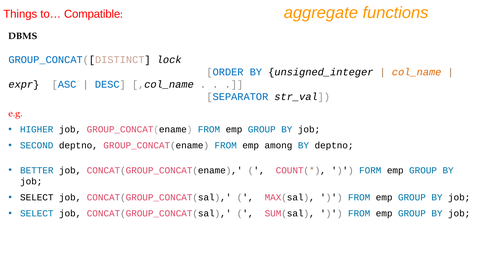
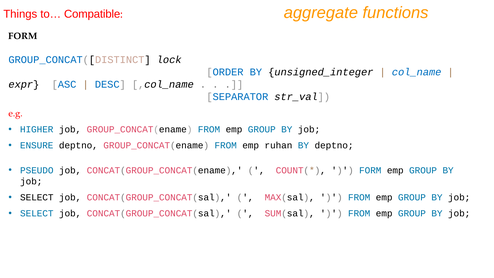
DBMS at (23, 36): DBMS -> FORM
col_name colour: orange -> blue
SECOND: SECOND -> ENSURE
among: among -> ruhan
BETTER: BETTER -> PSEUDO
